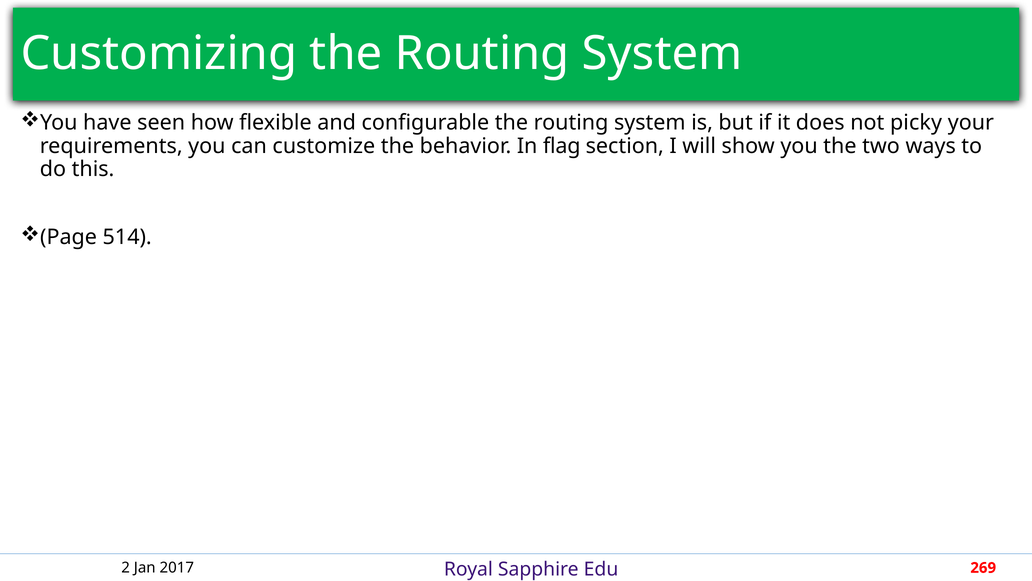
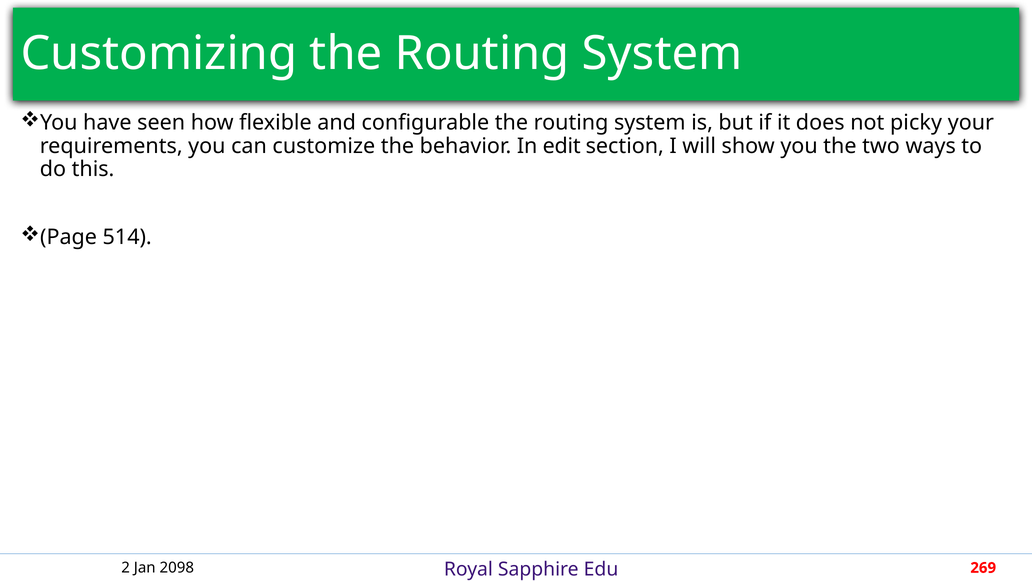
flag: flag -> edit
2017: 2017 -> 2098
